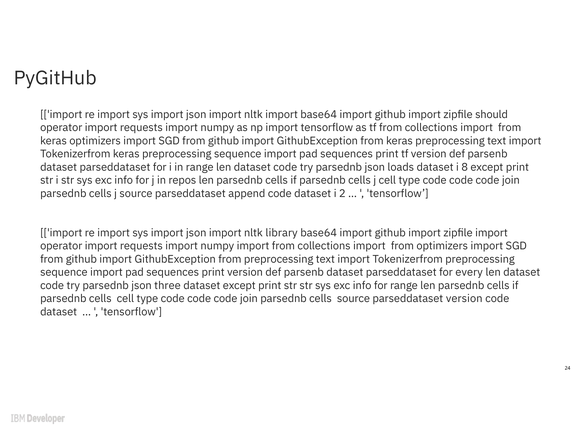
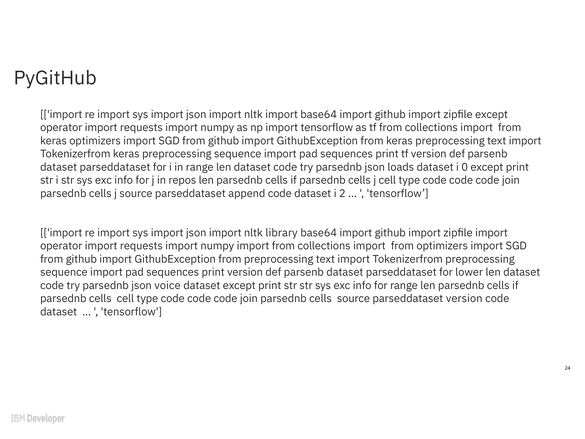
zipfile should: should -> except
8: 8 -> 0
every: every -> lower
three: three -> voice
